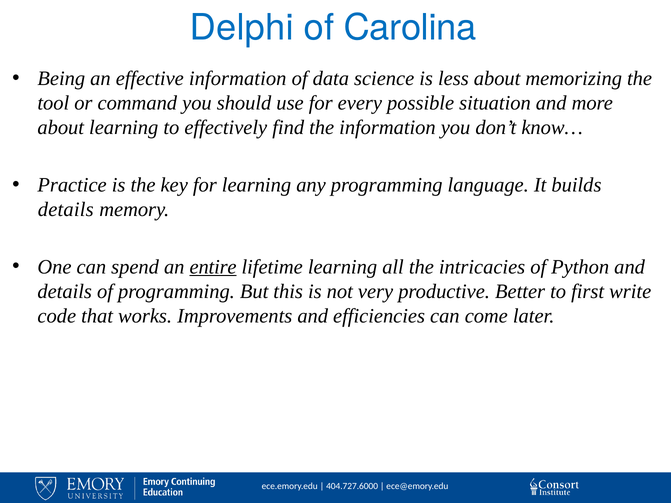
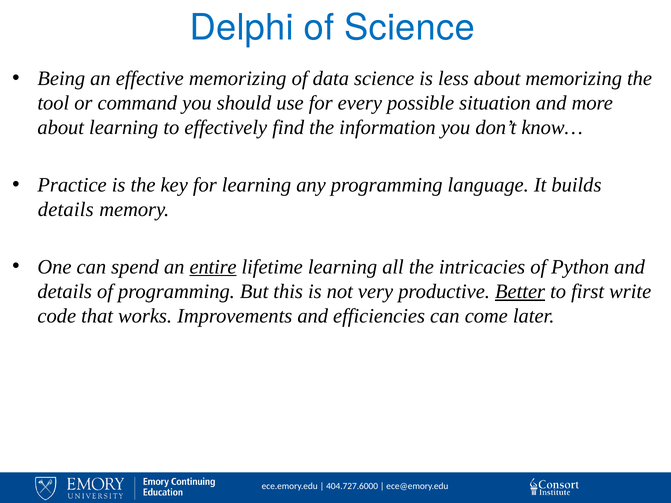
of Carolina: Carolina -> Science
effective information: information -> memorizing
Better underline: none -> present
